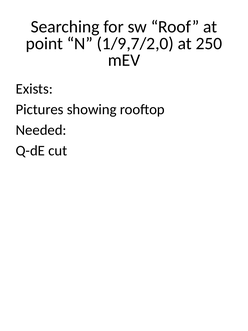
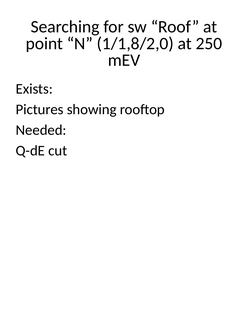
1/9,7/2,0: 1/9,7/2,0 -> 1/1,8/2,0
